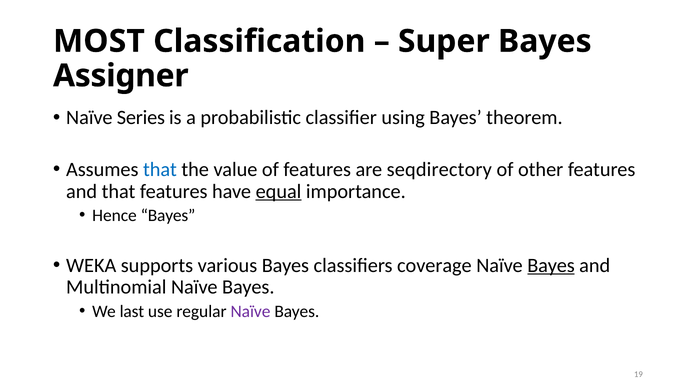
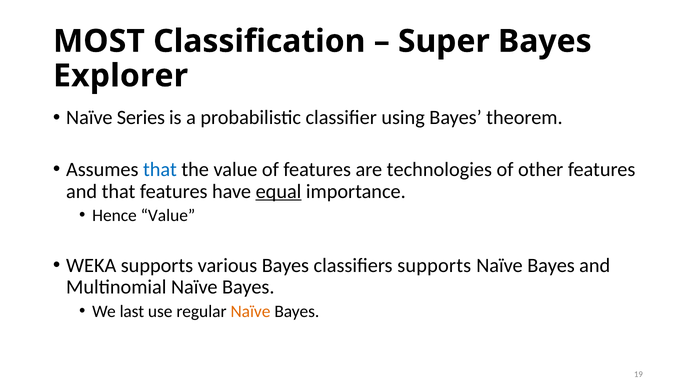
Assigner: Assigner -> Explorer
seqdirectory: seqdirectory -> technologies
Hence Bayes: Bayes -> Value
classifiers coverage: coverage -> supports
Bayes at (551, 265) underline: present -> none
Naïve at (250, 311) colour: purple -> orange
